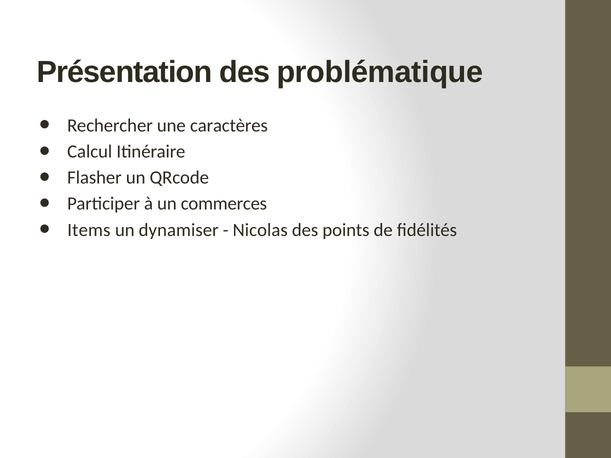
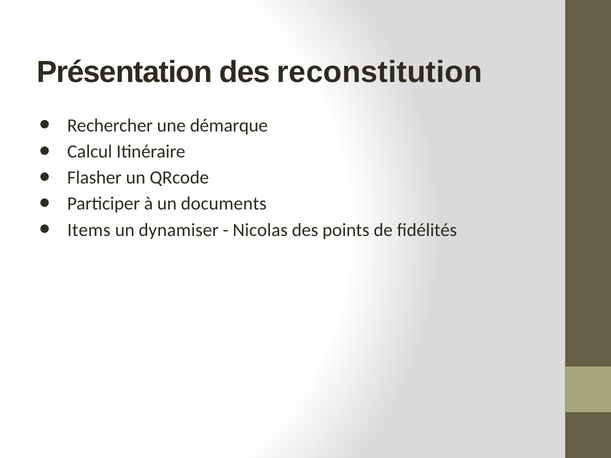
problématique: problématique -> reconstitution
caractères: caractères -> démarque
commerces: commerces -> documents
